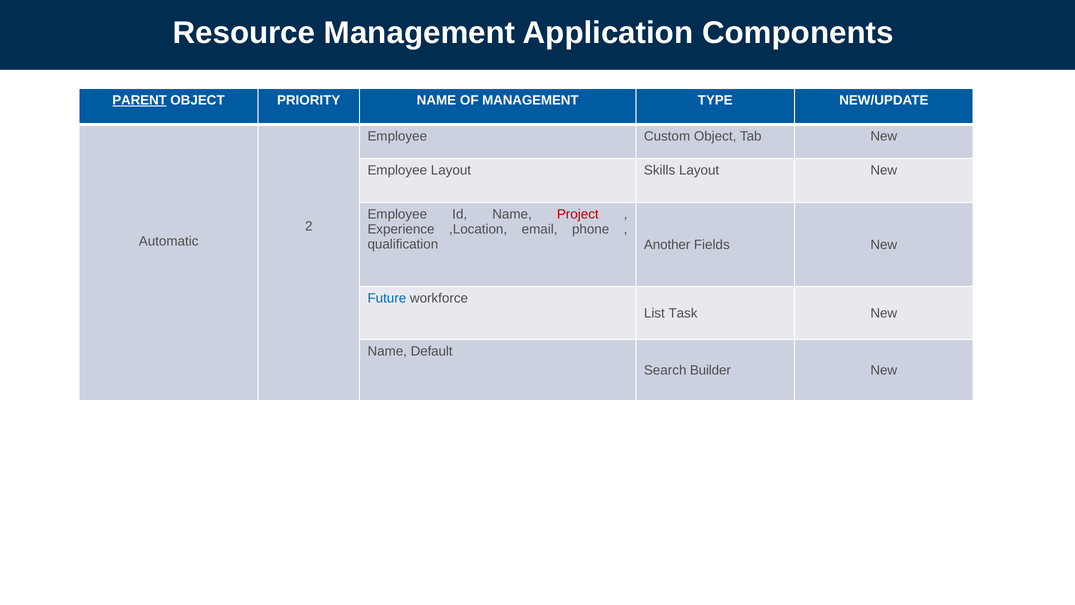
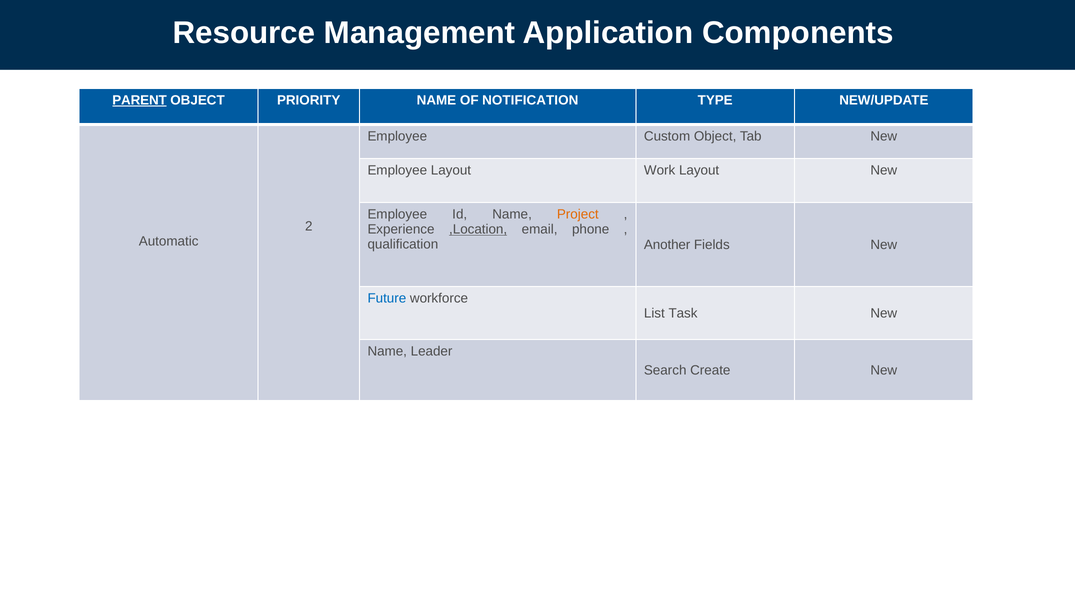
OF MANAGEMENT: MANAGEMENT -> NOTIFICATION
Skills: Skills -> Work
Project colour: red -> orange
,Location underline: none -> present
Default: Default -> Leader
Builder: Builder -> Create
